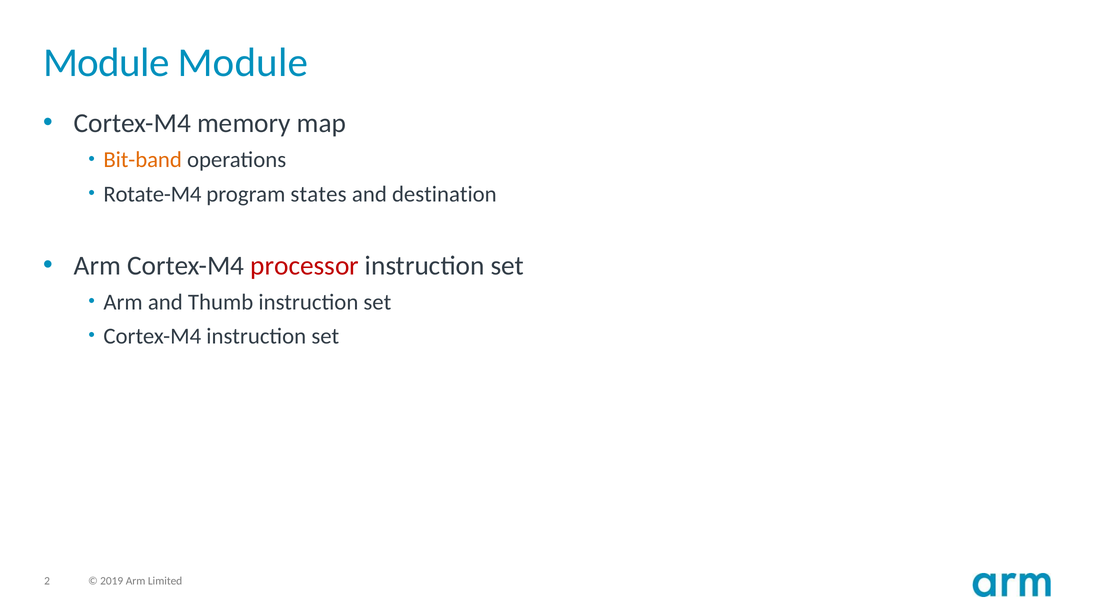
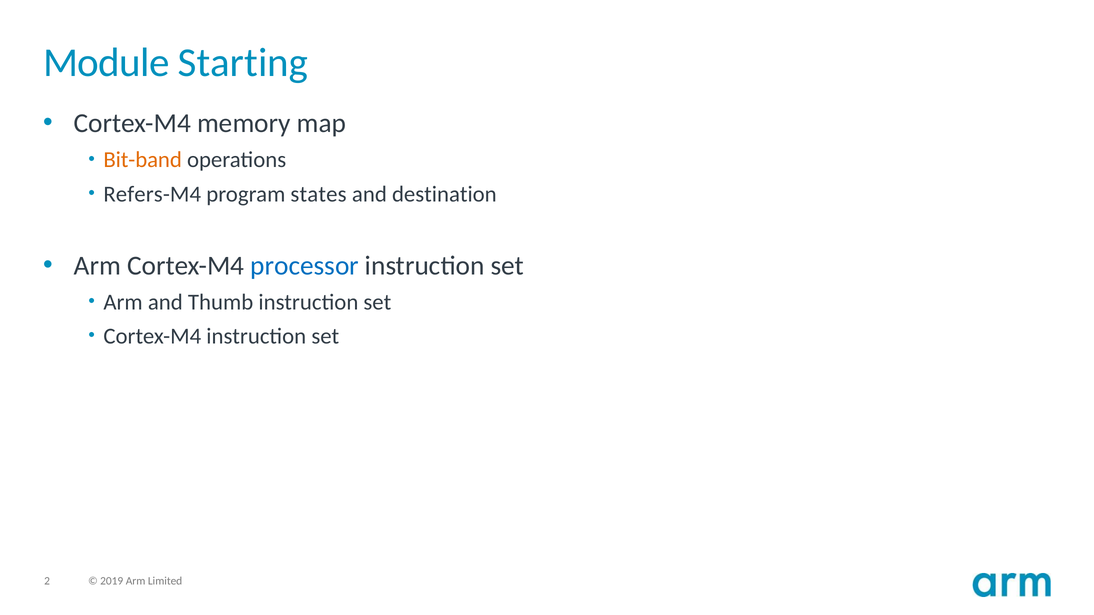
Module Module: Module -> Starting
Rotate-M4: Rotate-M4 -> Refers-M4
processor colour: red -> blue
